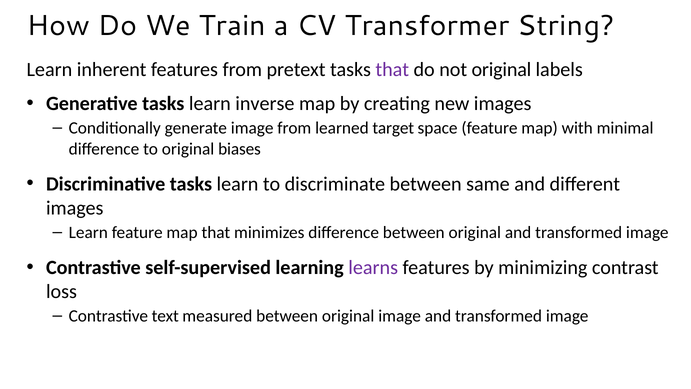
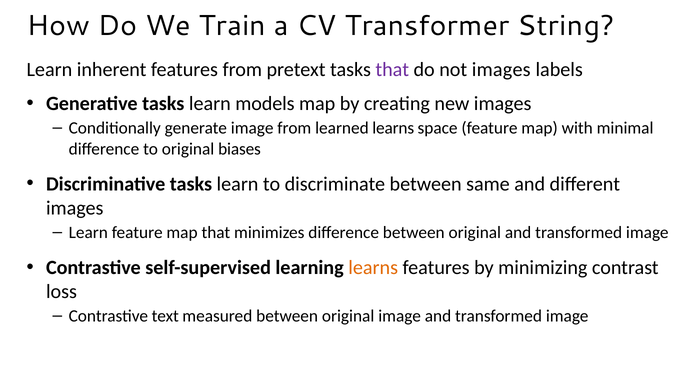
not original: original -> images
inverse: inverse -> models
learned target: target -> learns
learns at (373, 267) colour: purple -> orange
